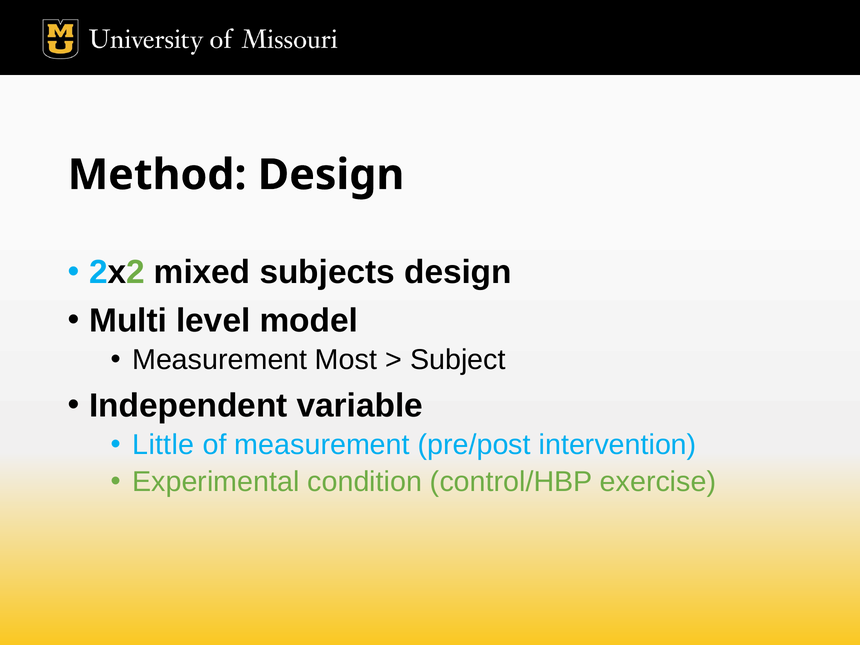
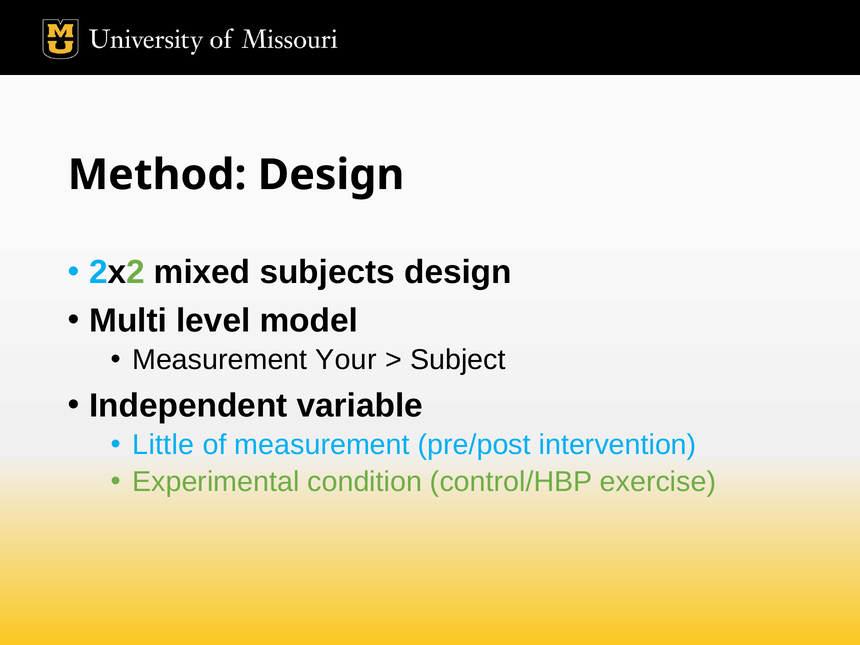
Most: Most -> Your
